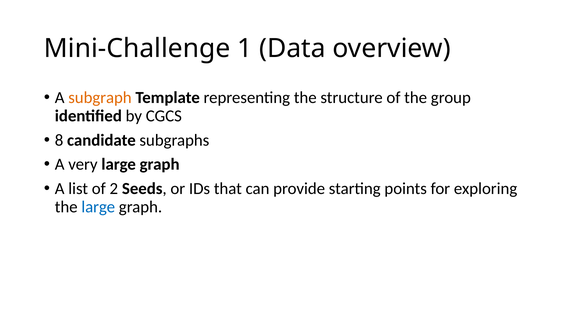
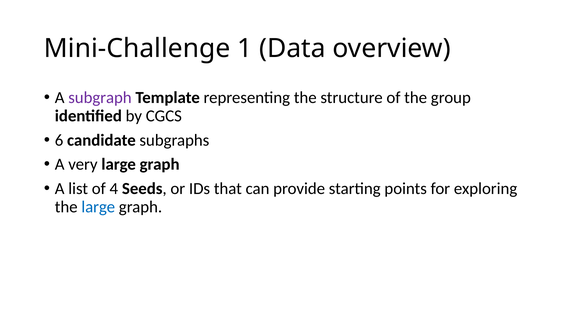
subgraph colour: orange -> purple
8: 8 -> 6
2: 2 -> 4
